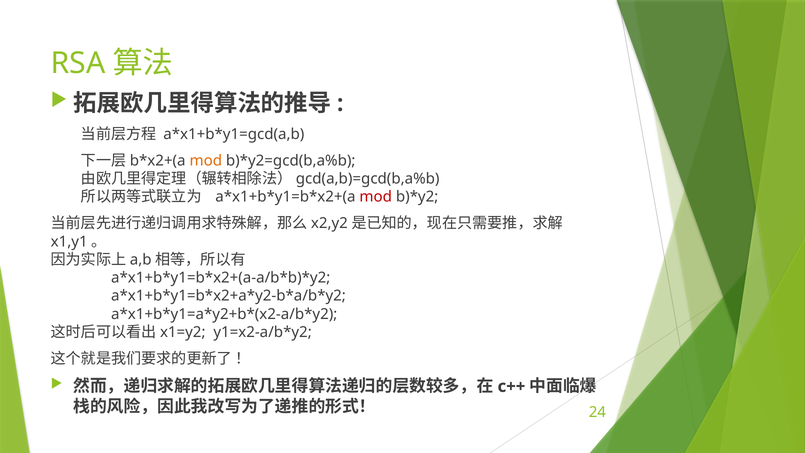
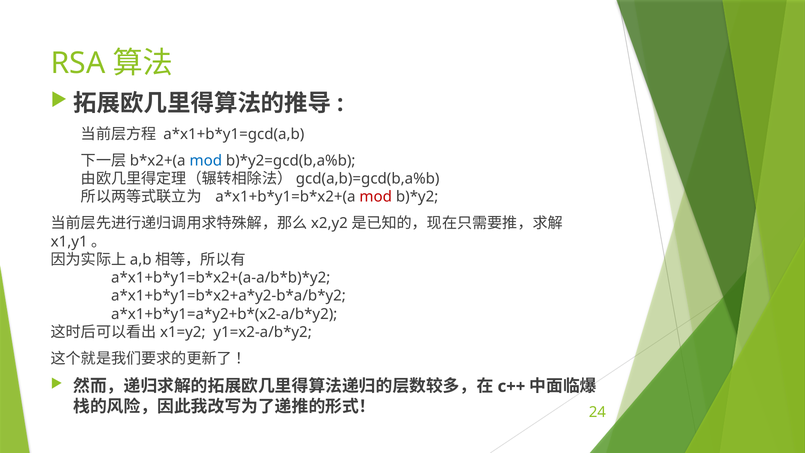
mod at (206, 161) colour: orange -> blue
